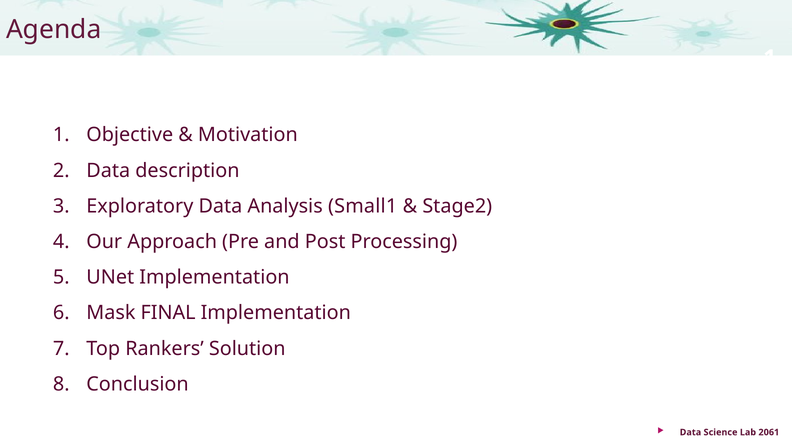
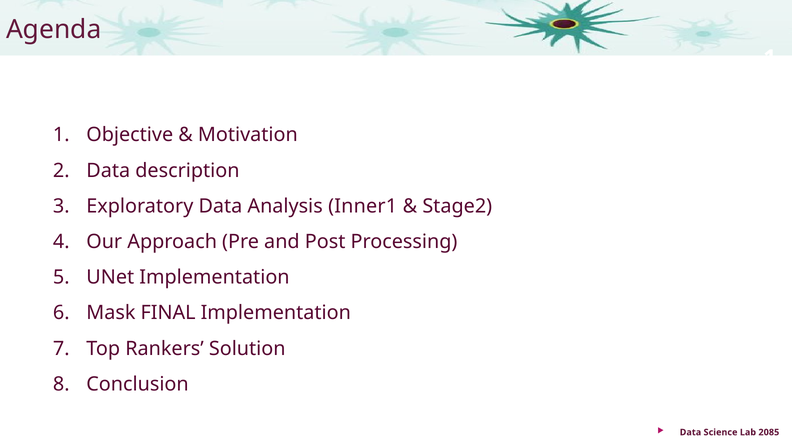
Small1: Small1 -> Inner1
2061: 2061 -> 2085
